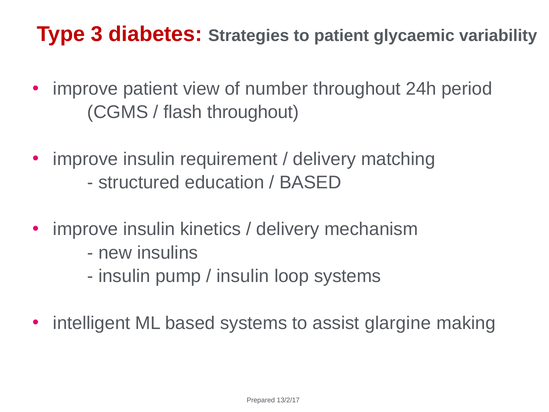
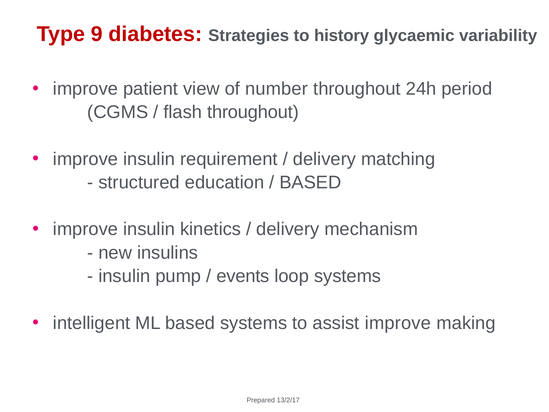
3: 3 -> 9
to patient: patient -> history
insulin at (243, 276): insulin -> events
assist glargine: glargine -> improve
